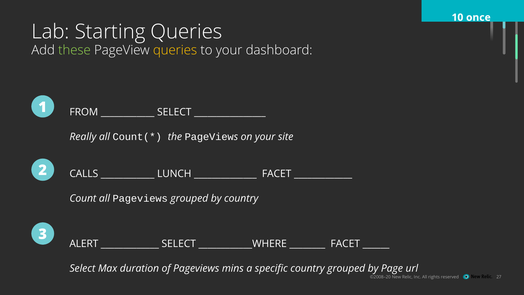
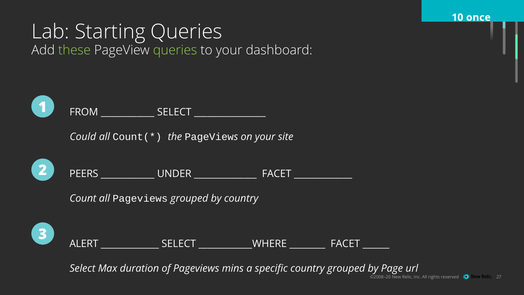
queries at (175, 50) colour: yellow -> light green
Really: Really -> Could
CALLS: CALLS -> PEERS
LUNCH: LUNCH -> UNDER
